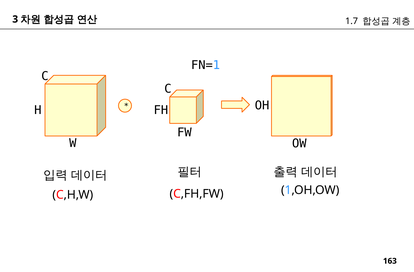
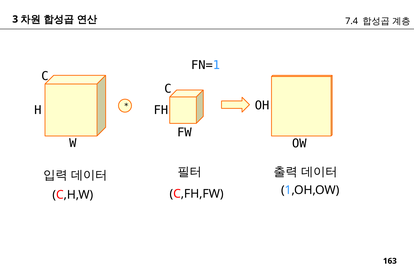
1.7: 1.7 -> 7.4
